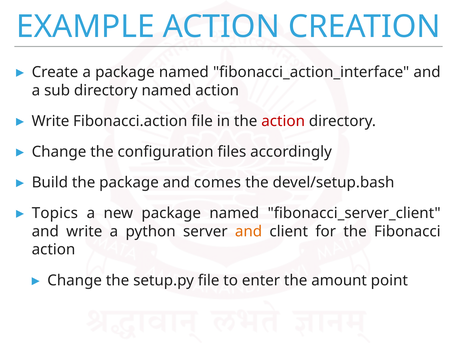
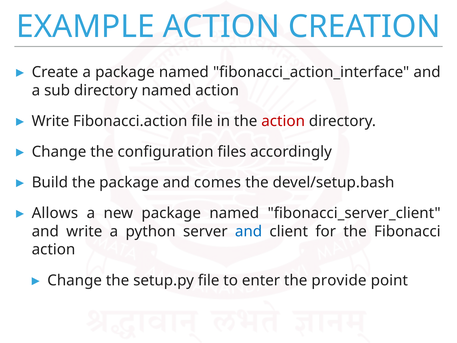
Topics: Topics -> Allows
and at (249, 231) colour: orange -> blue
amount: amount -> provide
